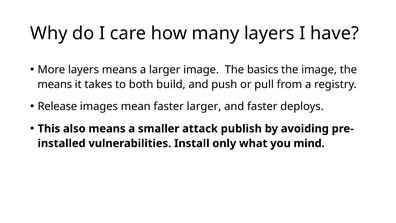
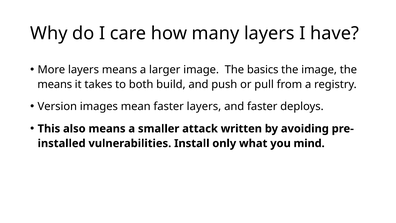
Release: Release -> Version
faster larger: larger -> layers
publish: publish -> written
